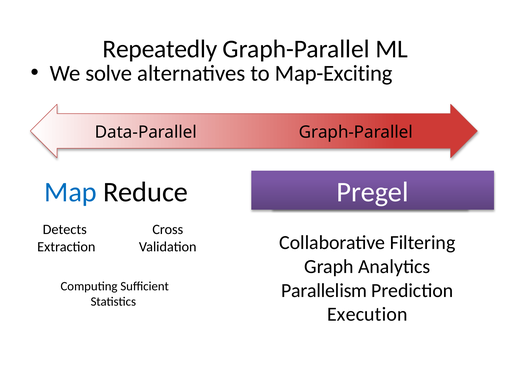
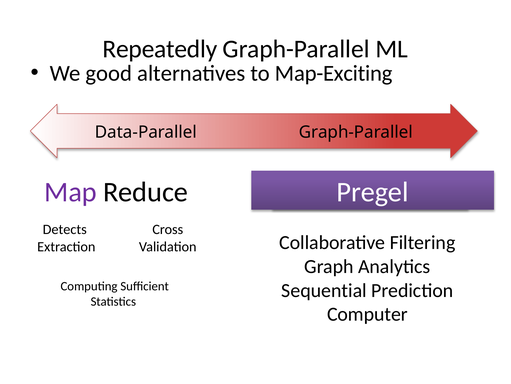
solve: solve -> good
Map colour: blue -> purple
Parallelism: Parallelism -> Sequential
Execution: Execution -> Computer
